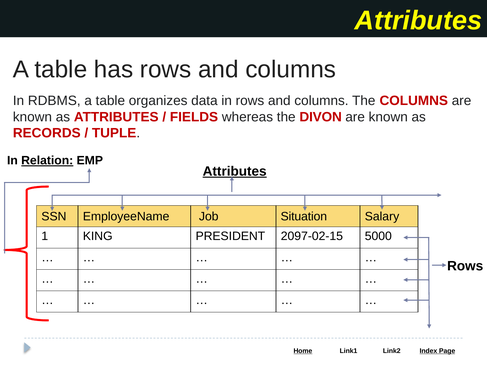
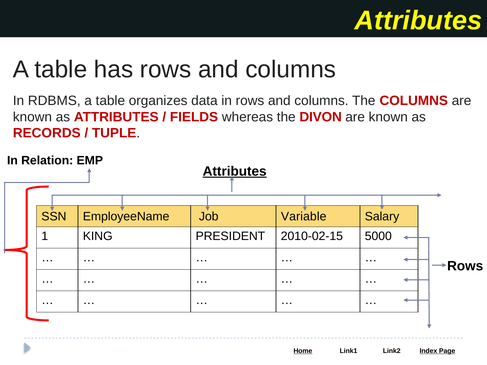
Relation underline: present -> none
Situation: Situation -> Variable
2097-02-15: 2097-02-15 -> 2010-02-15
